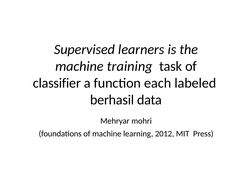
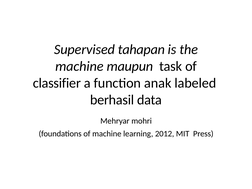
learners: learners -> tahapan
training: training -> maupun
each: each -> anak
